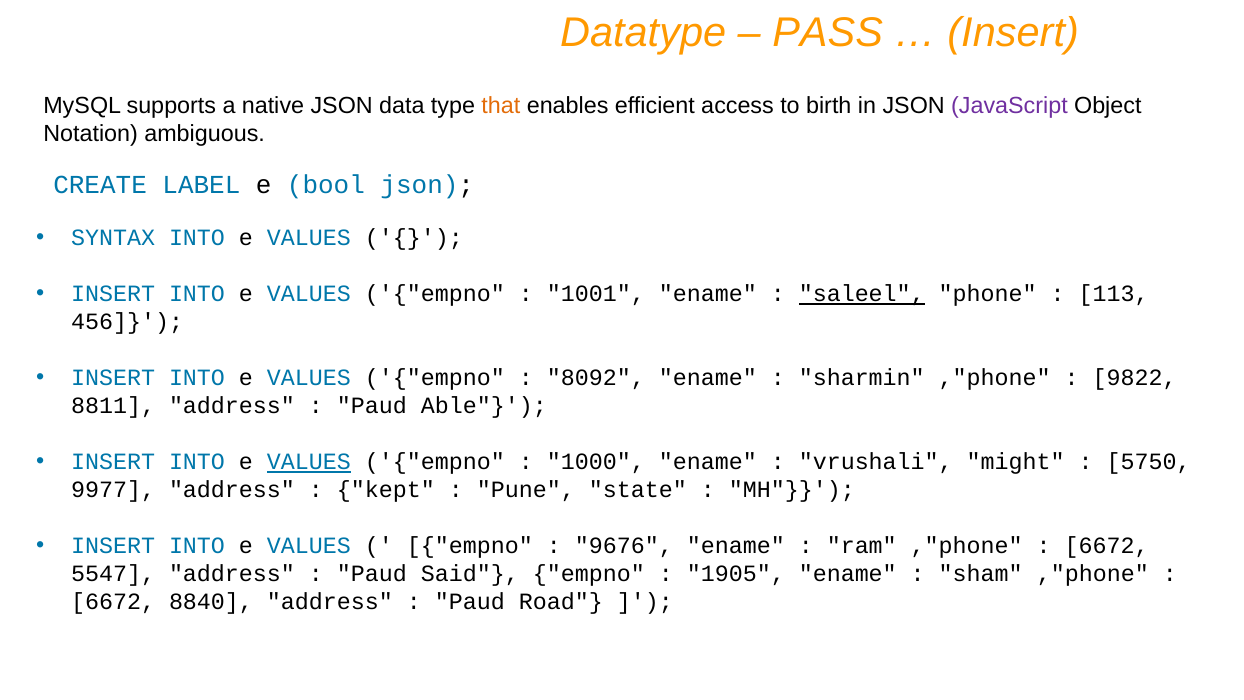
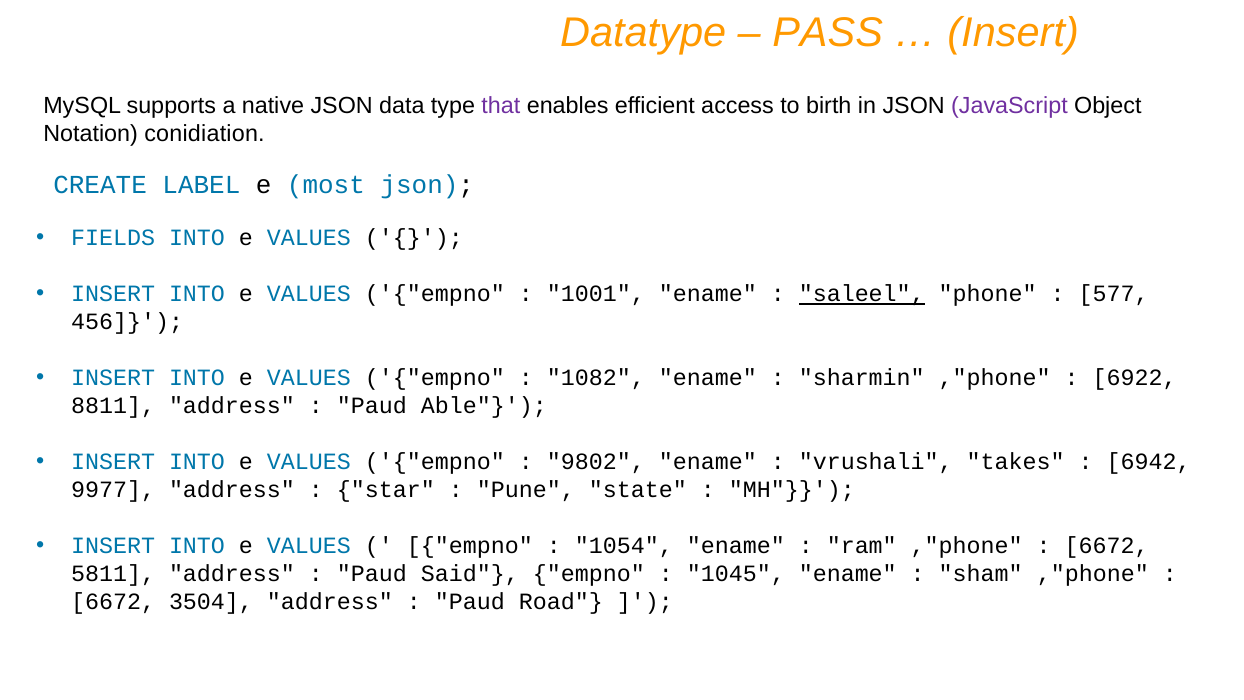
that colour: orange -> purple
ambiguous: ambiguous -> conidiation
bool: bool -> most
SYNTAX: SYNTAX -> FIELDS
113: 113 -> 577
8092: 8092 -> 1082
9822: 9822 -> 6922
VALUES at (309, 462) underline: present -> none
1000: 1000 -> 9802
might: might -> takes
5750: 5750 -> 6942
kept: kept -> star
9676: 9676 -> 1054
5547: 5547 -> 5811
1905: 1905 -> 1045
8840: 8840 -> 3504
